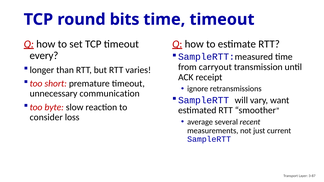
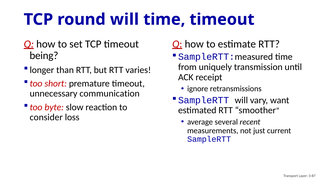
round bits: bits -> will
every: every -> being
carryout: carryout -> uniquely
